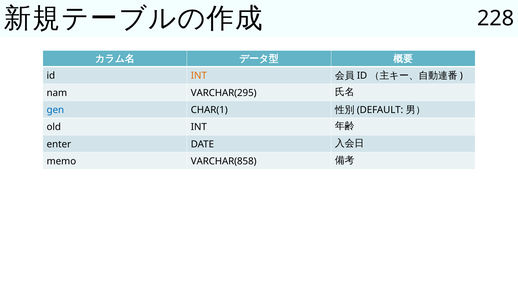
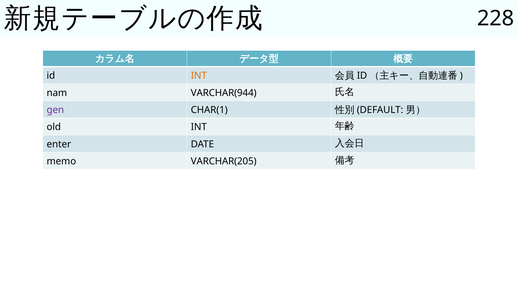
VARCHAR(295: VARCHAR(295 -> VARCHAR(944
gen colour: blue -> purple
VARCHAR(858: VARCHAR(858 -> VARCHAR(205
